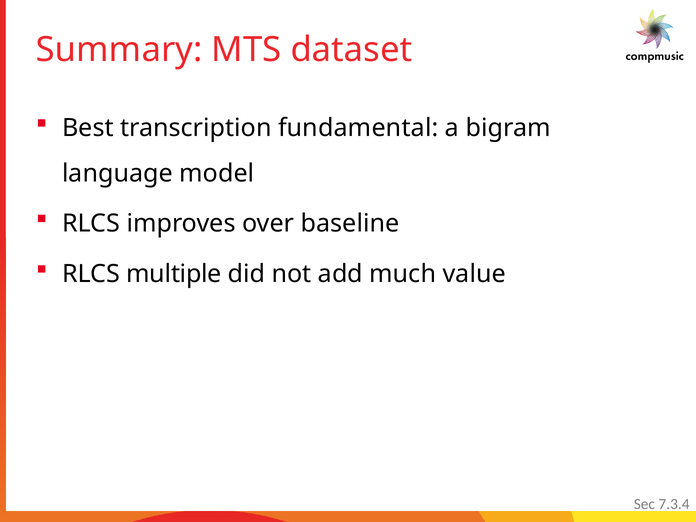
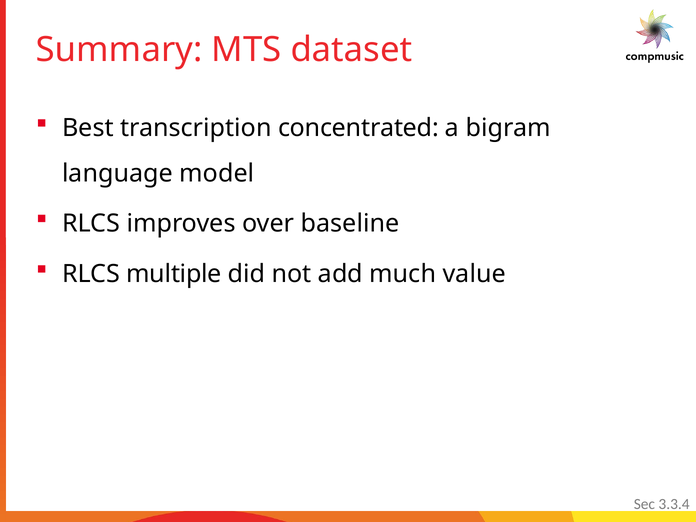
fundamental: fundamental -> concentrated
7.3.4: 7.3.4 -> 3.3.4
